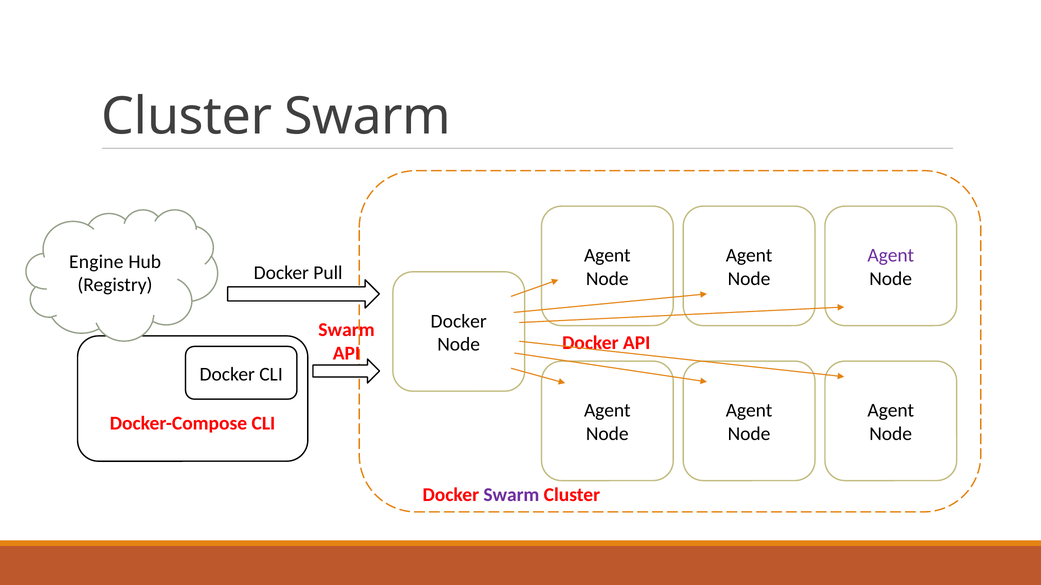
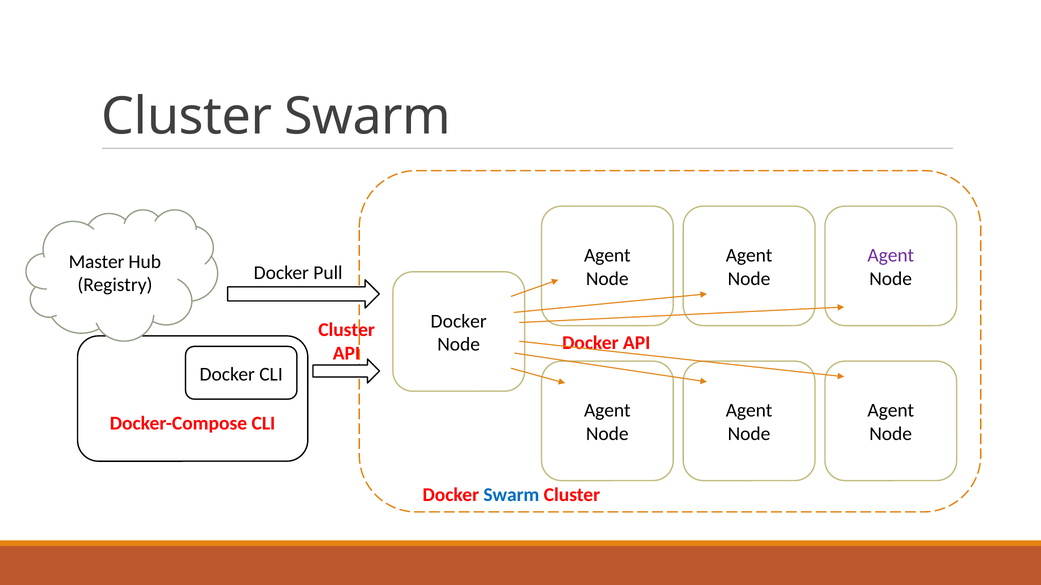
Engine: Engine -> Master
Swarm at (347, 330): Swarm -> Cluster
Swarm at (511, 495) colour: purple -> blue
